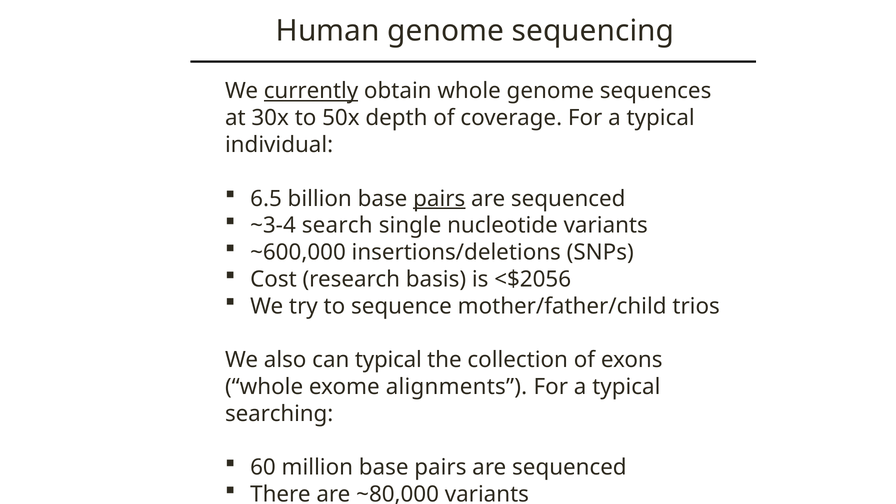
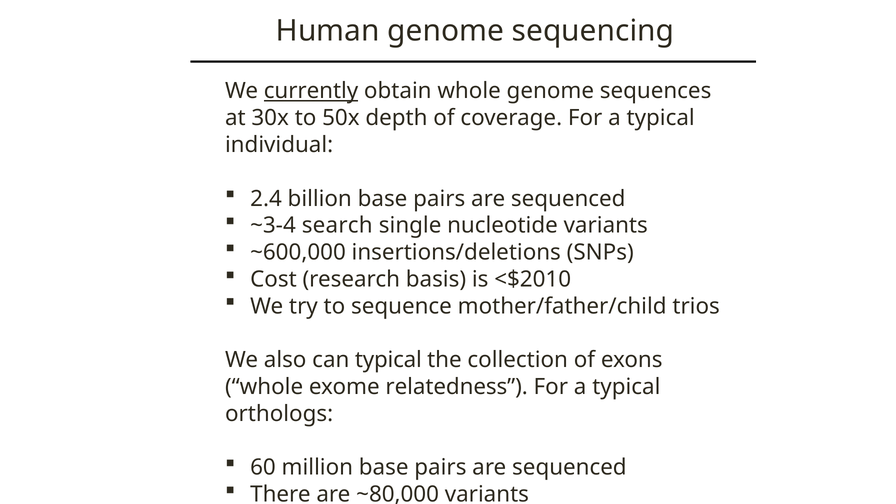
6.5: 6.5 -> 2.4
pairs at (439, 199) underline: present -> none
<$2056: <$2056 -> <$2010
alignments: alignments -> relatedness
searching: searching -> orthologs
